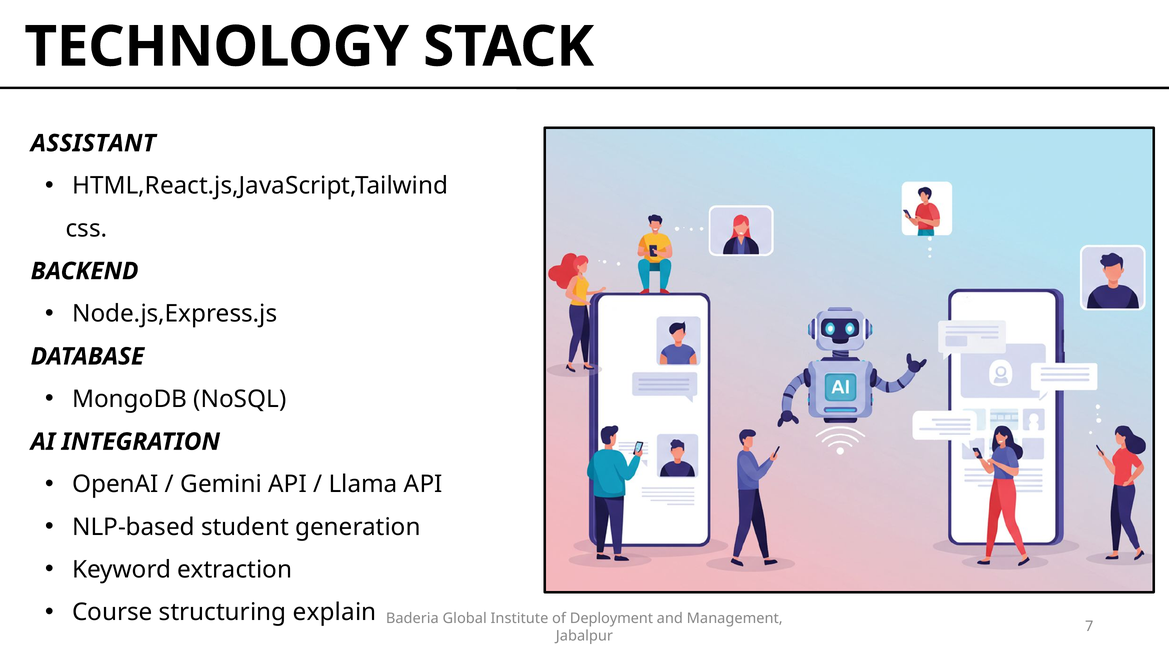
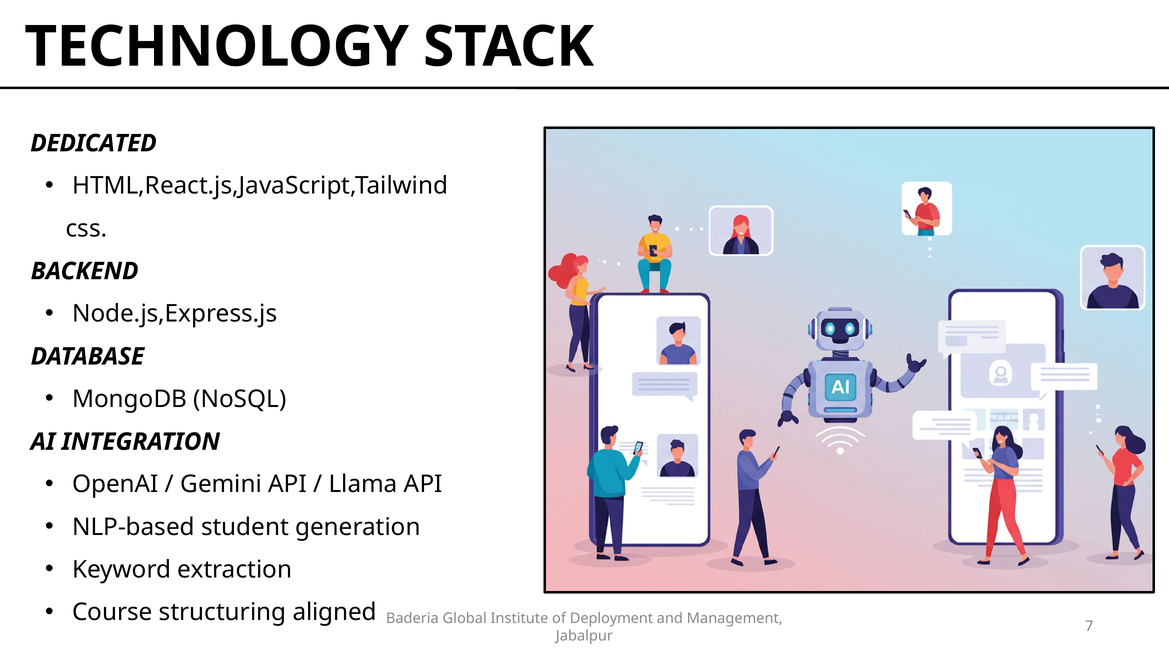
ASSISTANT: ASSISTANT -> DEDICATED
explain: explain -> aligned
